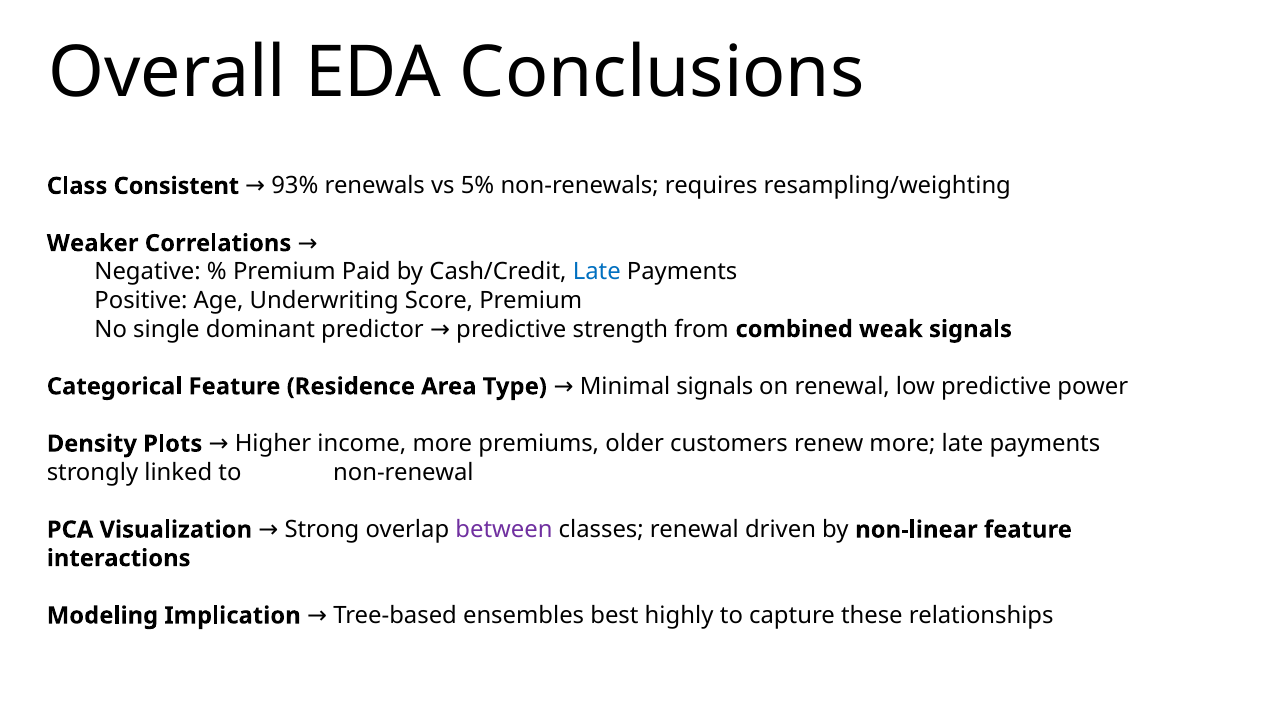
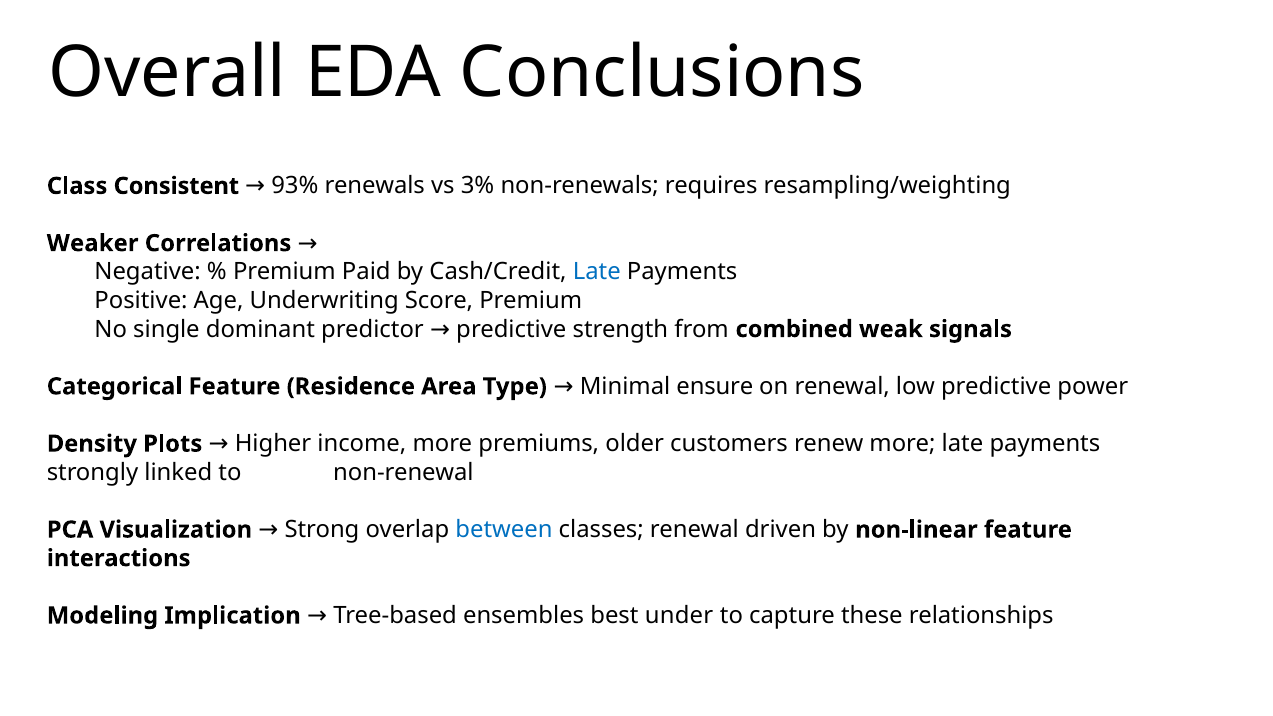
5%: 5% -> 3%
Minimal signals: signals -> ensure
between colour: purple -> blue
highly: highly -> under
